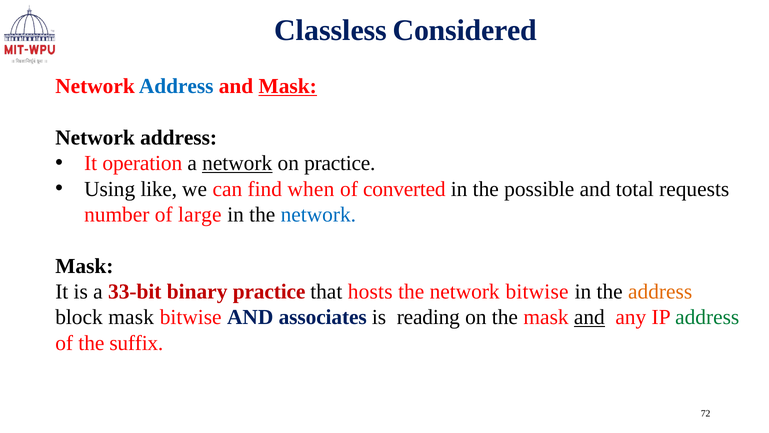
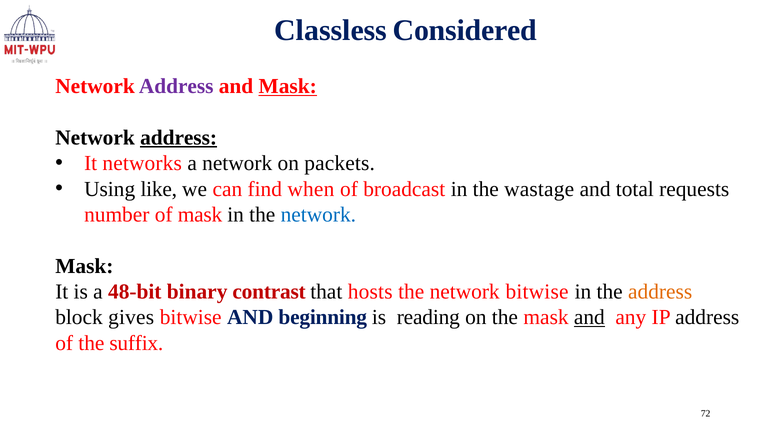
Address at (176, 86) colour: blue -> purple
address at (179, 138) underline: none -> present
operation: operation -> networks
network at (237, 163) underline: present -> none
on practice: practice -> packets
converted: converted -> broadcast
possible: possible -> wastage
of large: large -> mask
33-bit: 33-bit -> 48-bit
binary practice: practice -> contrast
block mask: mask -> gives
associates: associates -> beginning
address at (707, 317) colour: green -> black
